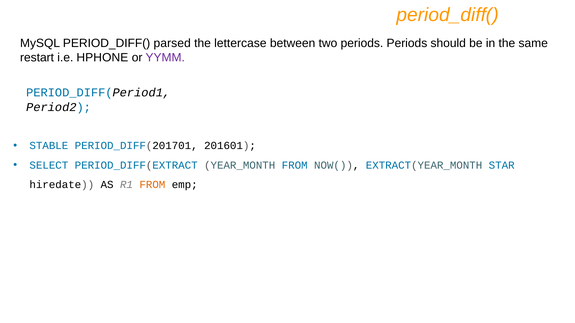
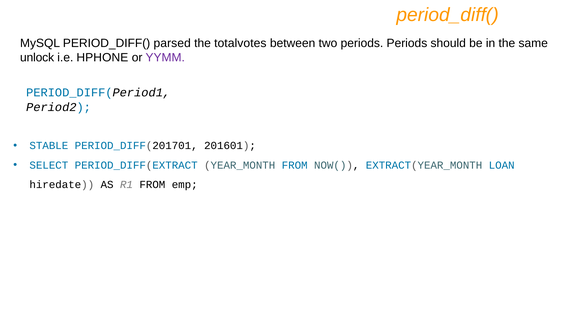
lettercase: lettercase -> totalvotes
restart: restart -> unlock
STAR: STAR -> LOAN
FROM at (152, 185) colour: orange -> black
